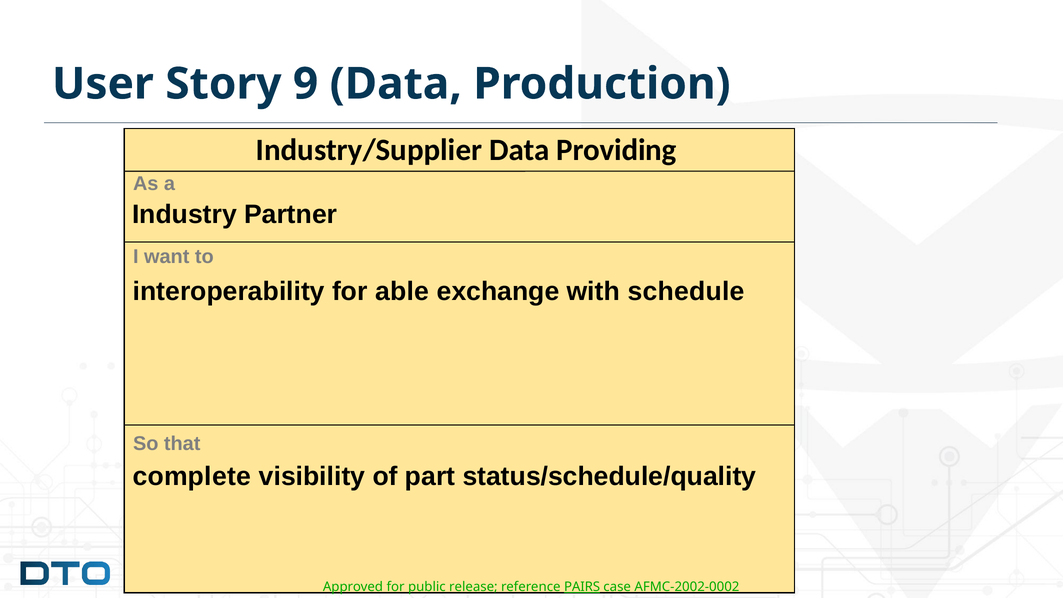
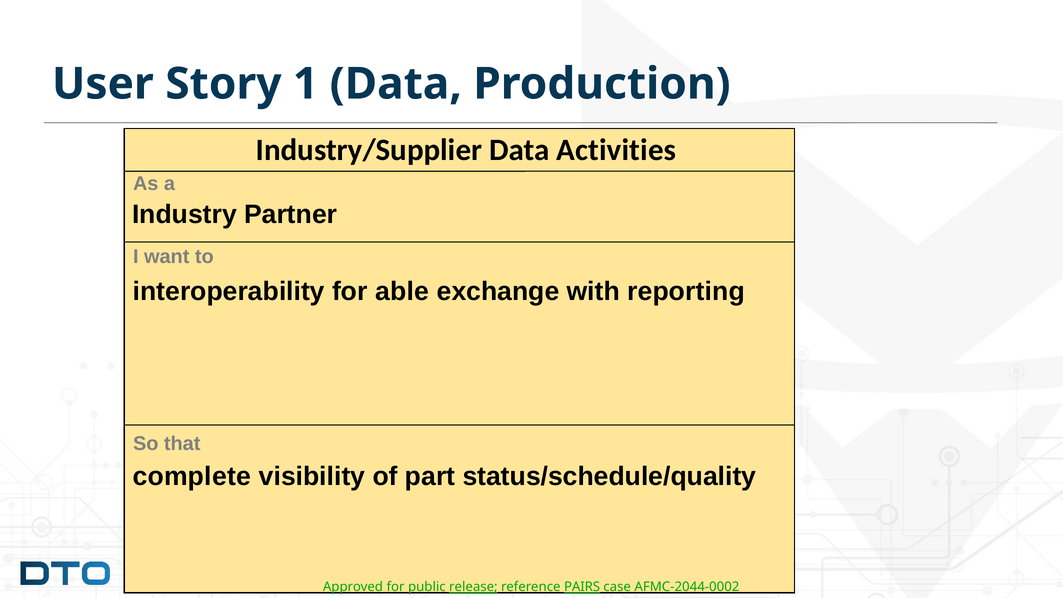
9: 9 -> 1
Providing: Providing -> Activities
schedule: schedule -> reporting
release underline: none -> present
AFMC-2002-0002: AFMC-2002-0002 -> AFMC-2044-0002
